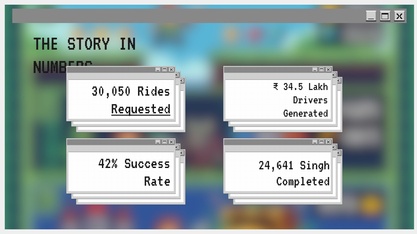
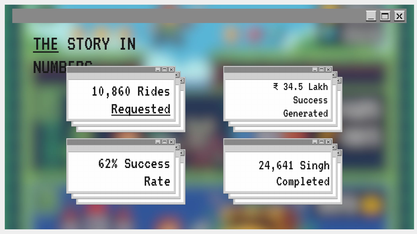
THE underline: none -> present
30,050: 30,050 -> 10,860
Drivers at (311, 100): Drivers -> Success
42%: 42% -> 62%
